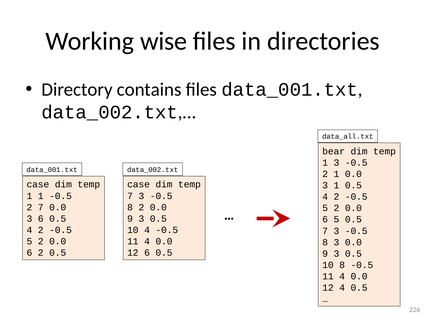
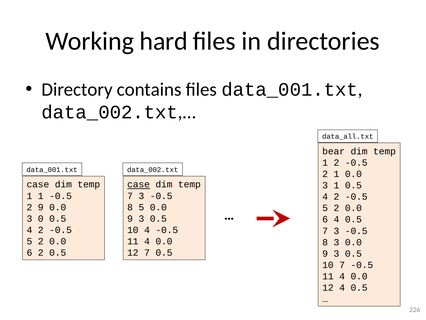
wise: wise -> hard
1 3: 3 -> 2
case at (139, 184) underline: none -> present
2 7: 7 -> 9
8 2: 2 -> 5
3 6: 6 -> 0
6 5: 5 -> 4
12 6: 6 -> 7
10 8: 8 -> 7
